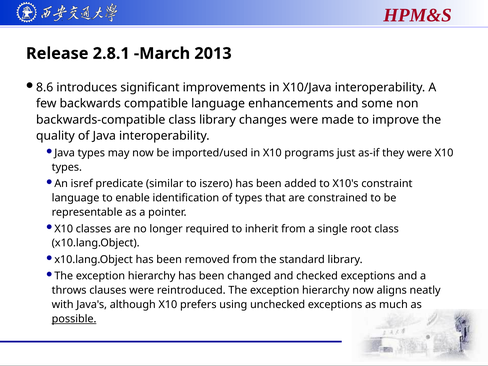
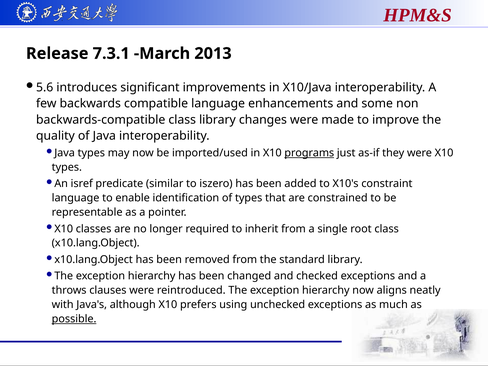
2.8.1: 2.8.1 -> 7.3.1
8.6: 8.6 -> 5.6
programs underline: none -> present
